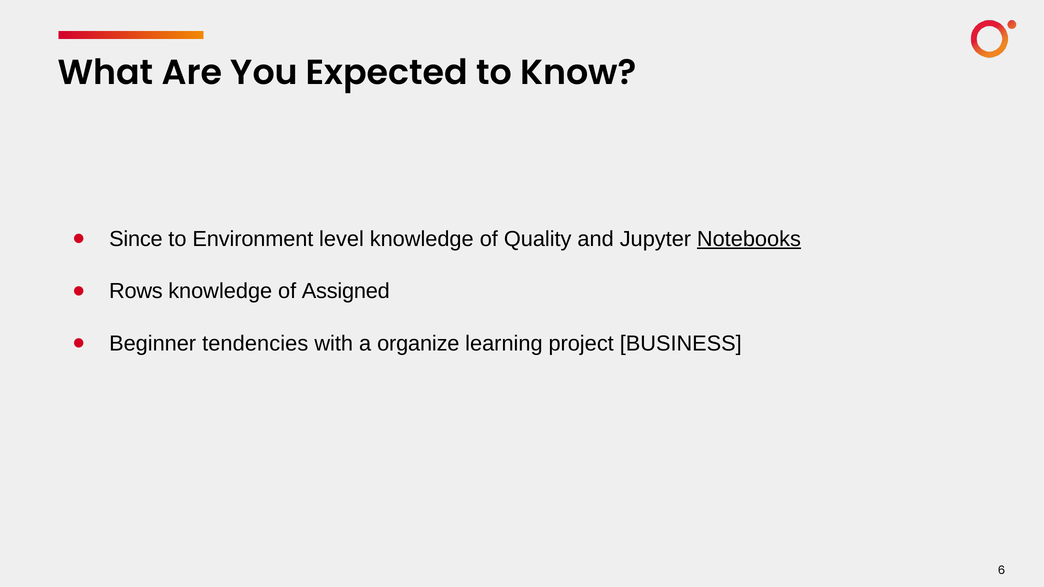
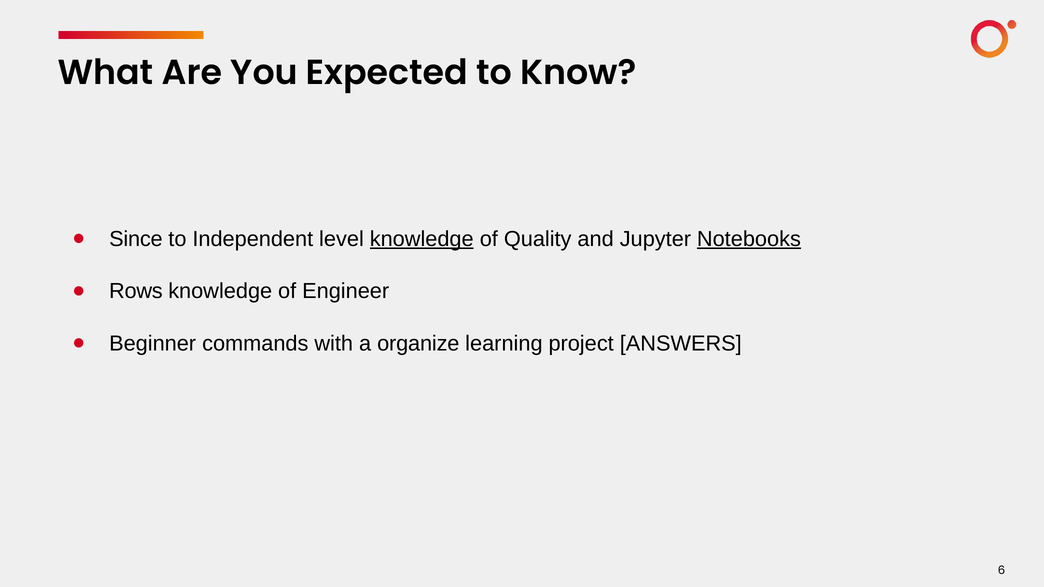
Environment: Environment -> Independent
knowledge at (422, 239) underline: none -> present
Assigned: Assigned -> Engineer
tendencies: tendencies -> commands
BUSINESS: BUSINESS -> ANSWERS
